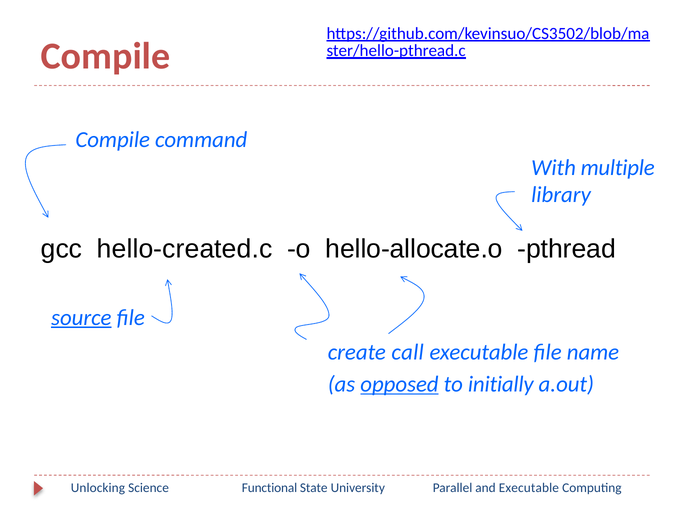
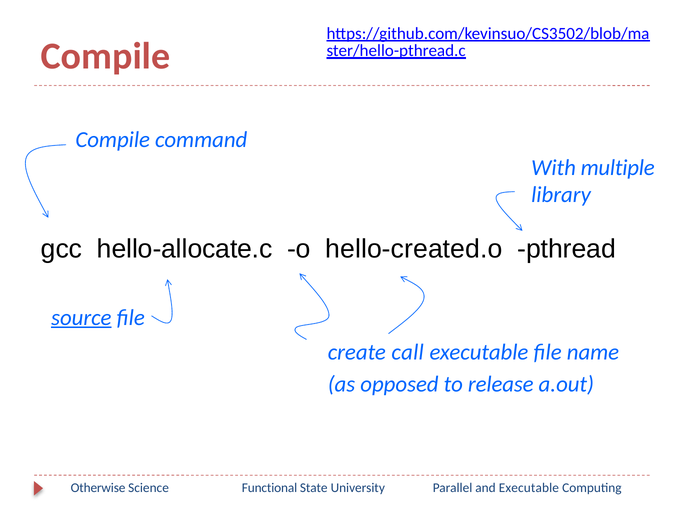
hello-created.c: hello-created.c -> hello-allocate.c
hello-allocate.o: hello-allocate.o -> hello-created.o
opposed underline: present -> none
initially: initially -> release
Unlocking: Unlocking -> Otherwise
